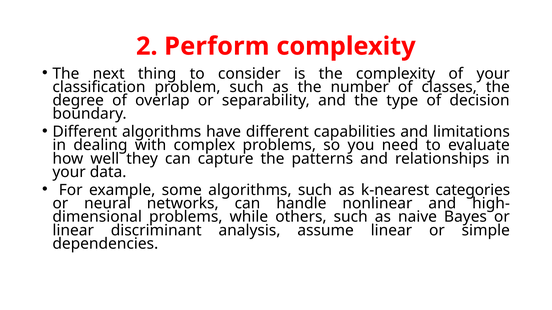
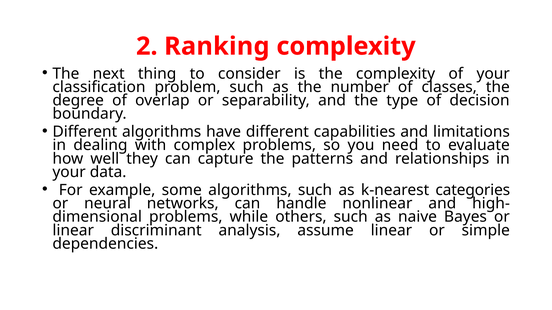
Perform: Perform -> Ranking
